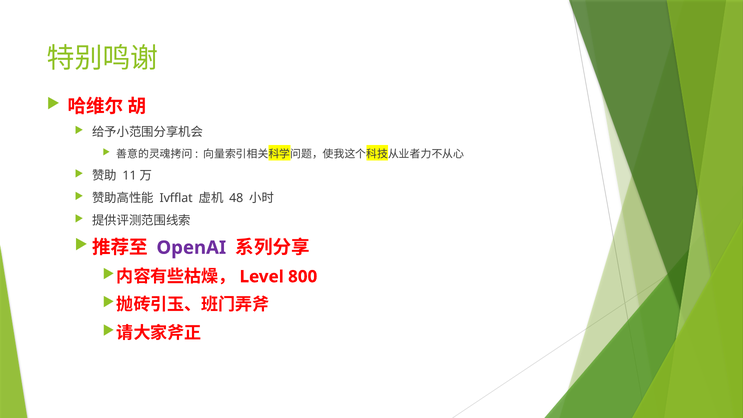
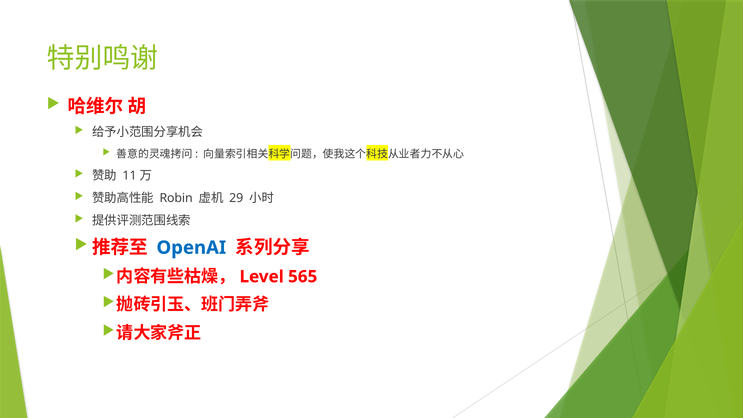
Ivfflat: Ivfflat -> Robin
48: 48 -> 29
OpenAI colour: purple -> blue
800: 800 -> 565
